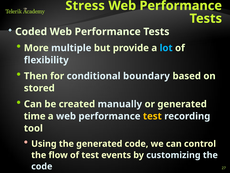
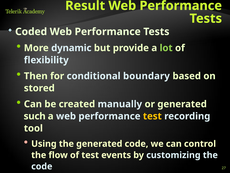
Stress: Stress -> Result
multiple: multiple -> dynamic
lot colour: light blue -> light green
time: time -> such
